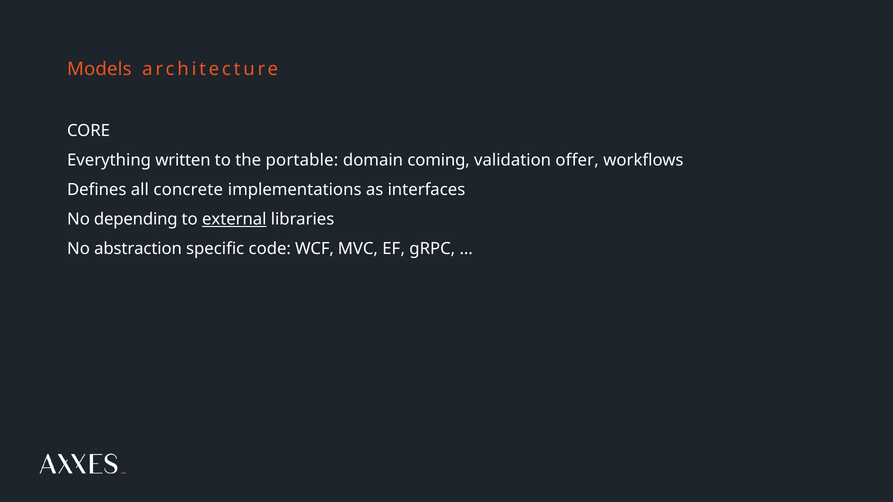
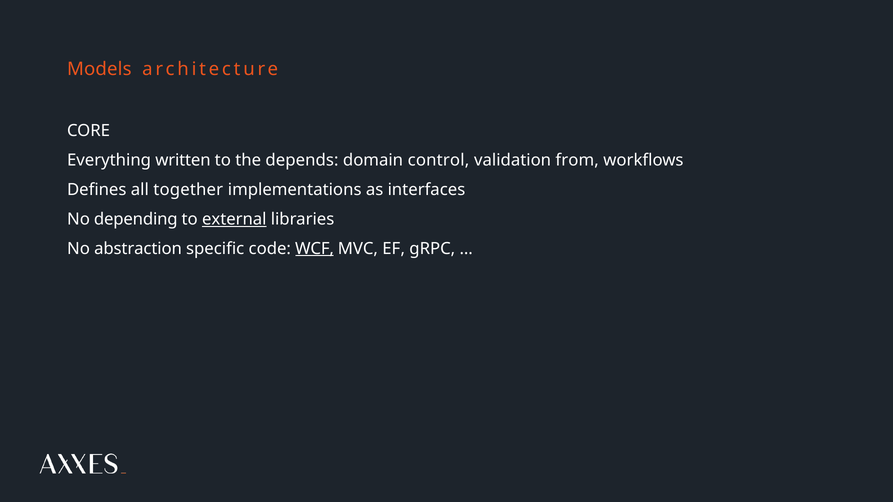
portable: portable -> depends
coming: coming -> control
offer: offer -> from
concrete: concrete -> together
WCF underline: none -> present
